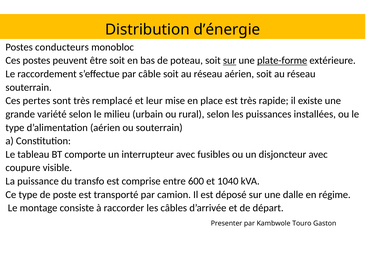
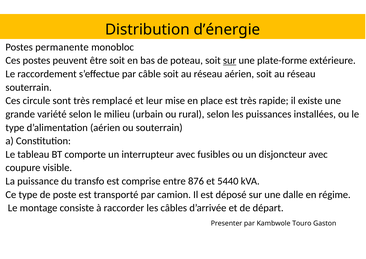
conducteurs: conducteurs -> permanente
plate-forme underline: present -> none
pertes: pertes -> circule
600: 600 -> 876
1040: 1040 -> 5440
